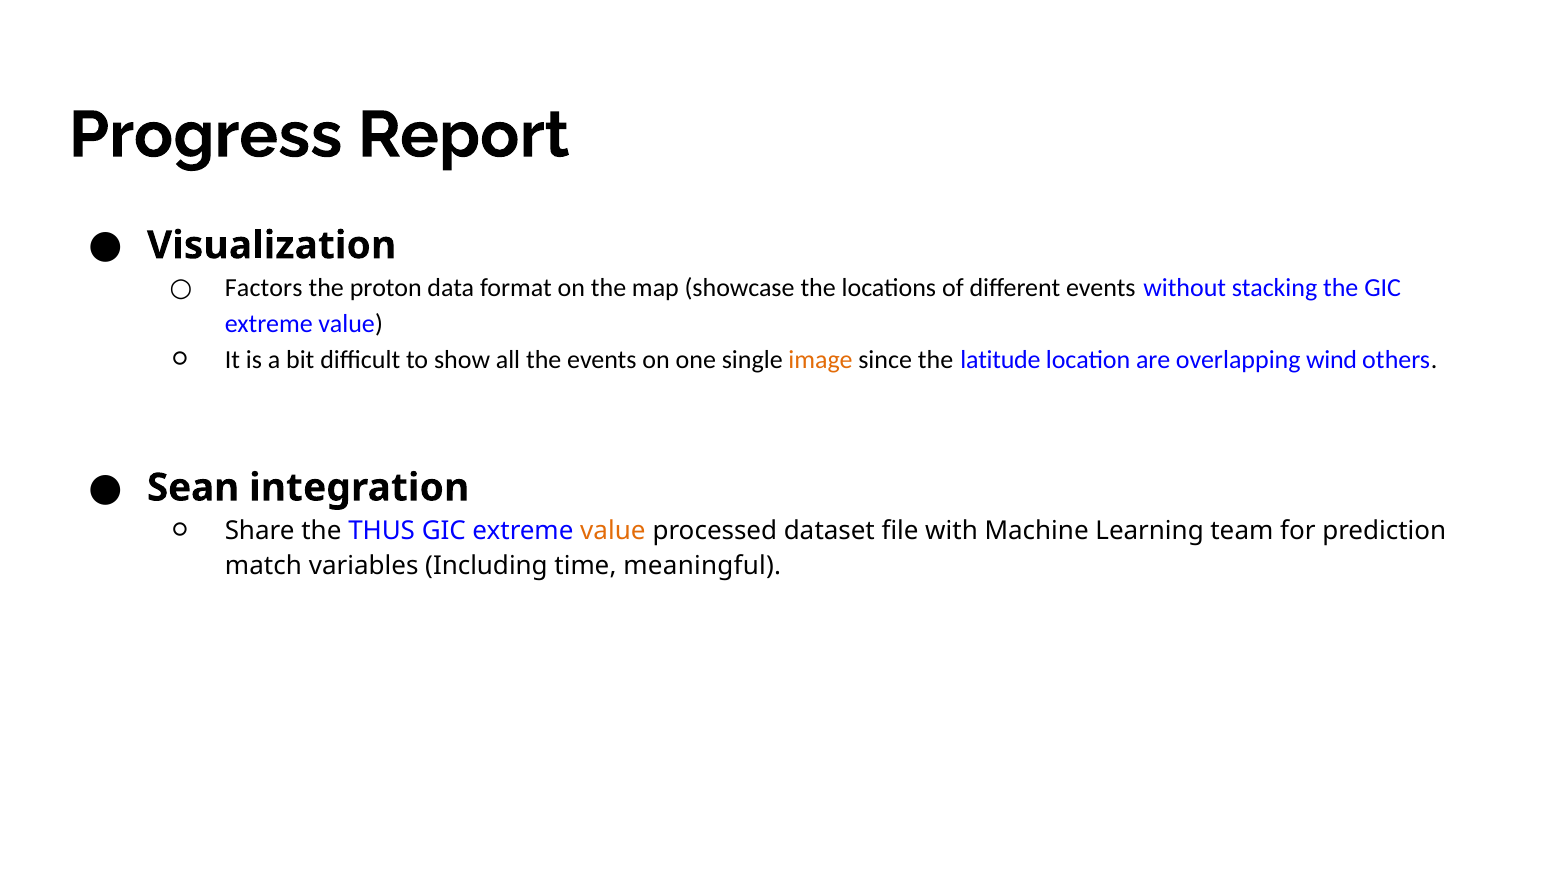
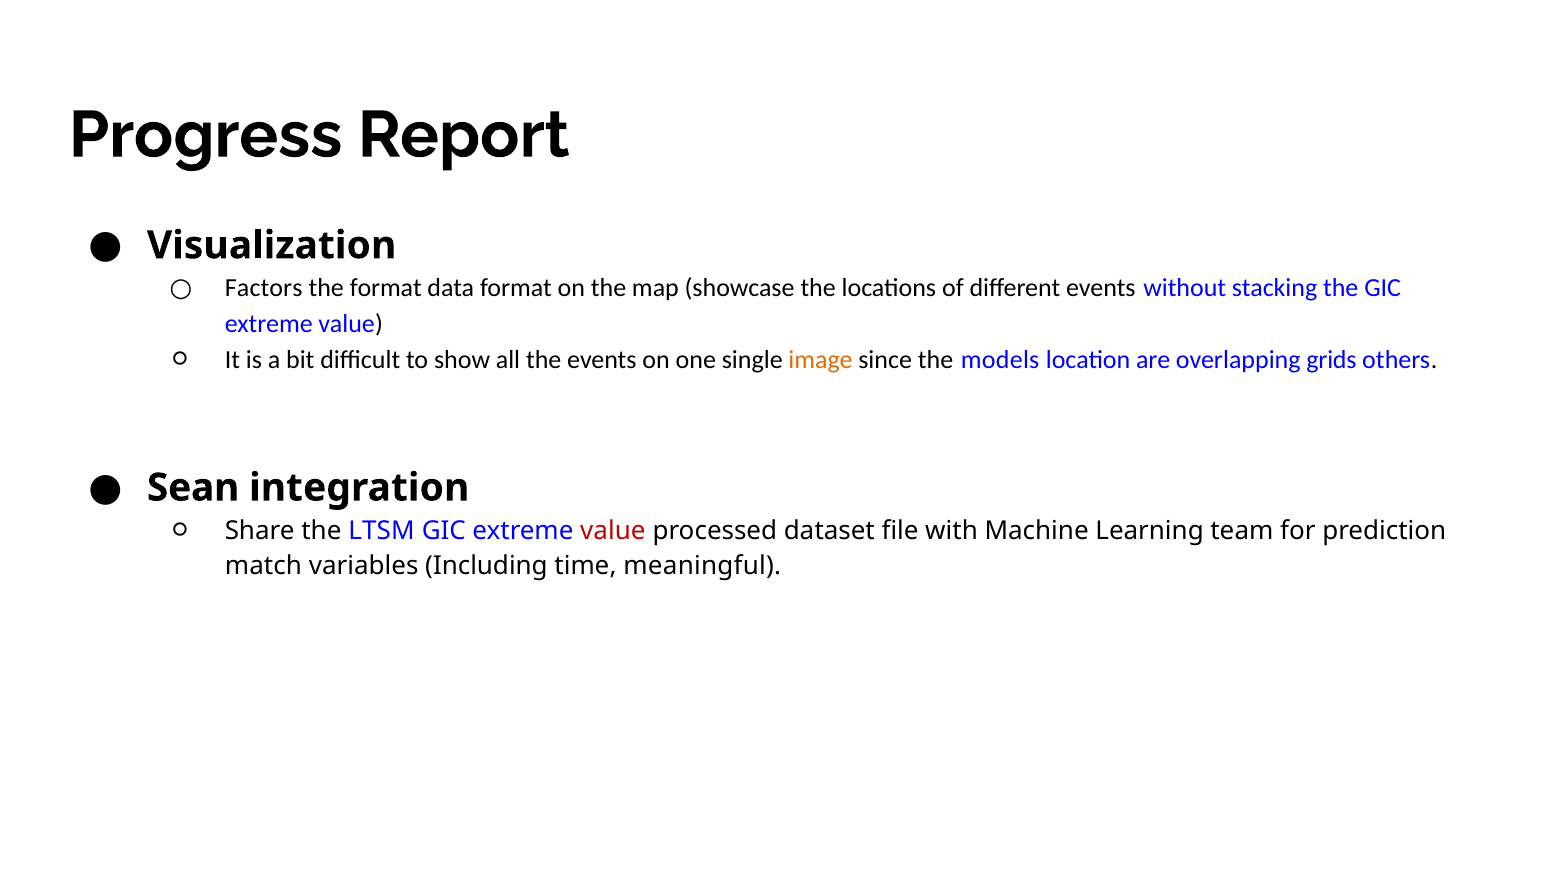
the proton: proton -> format
latitude: latitude -> models
wind: wind -> grids
THUS: THUS -> LTSM
value at (613, 531) colour: orange -> red
